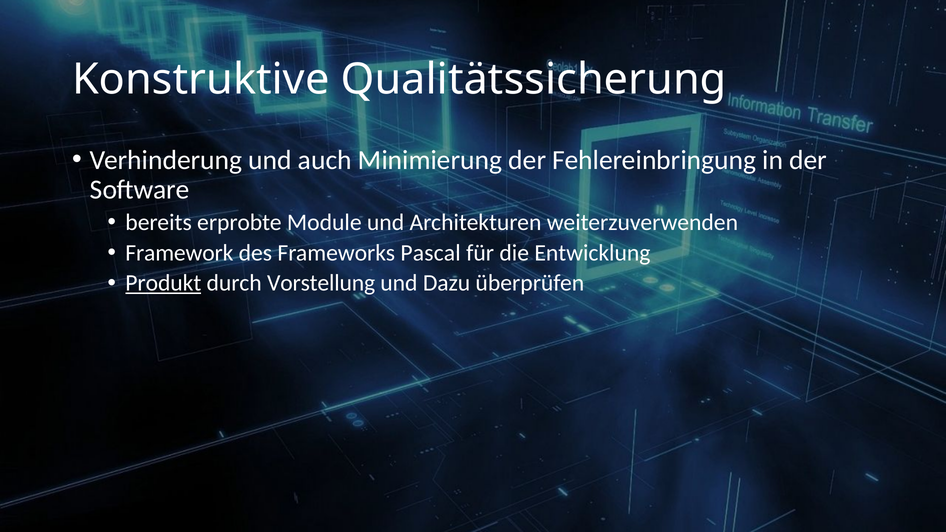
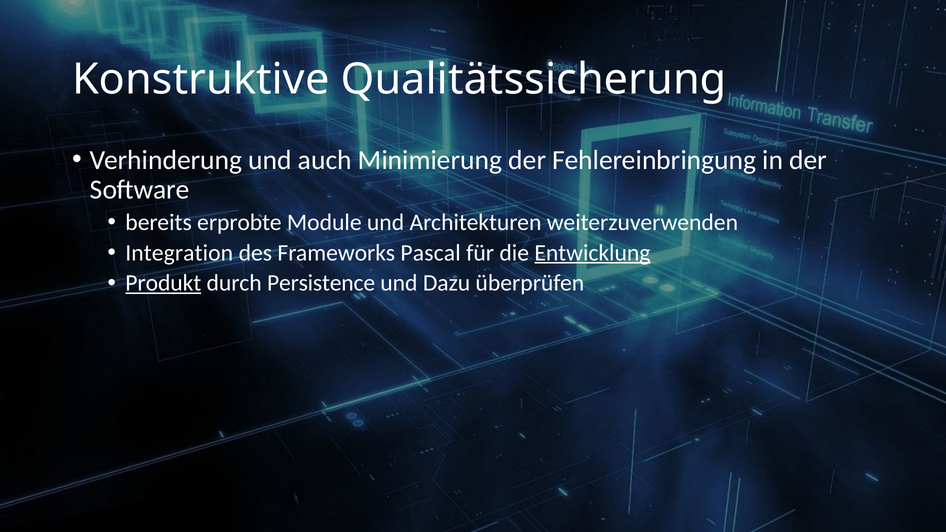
Framework: Framework -> Integration
Entwicklung underline: none -> present
Vorstellung: Vorstellung -> Persistence
